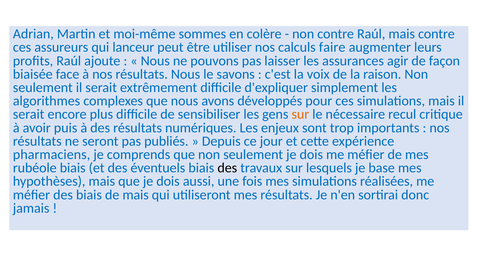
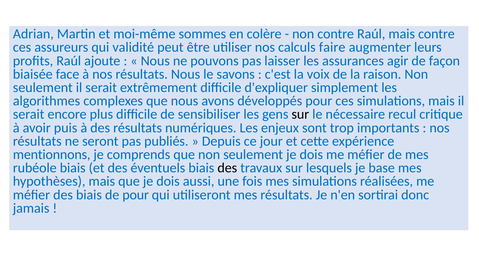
lanceur: lanceur -> validité
sur at (300, 115) colour: orange -> black
pharmaciens: pharmaciens -> mentionnons
de mais: mais -> pour
